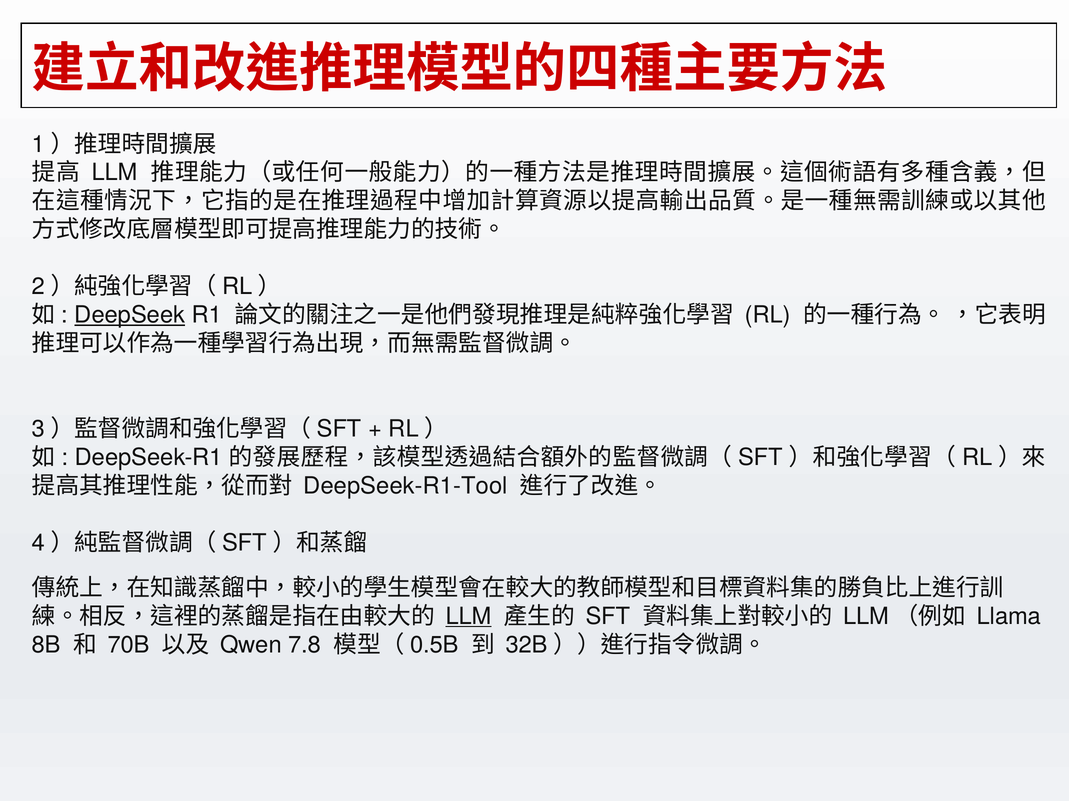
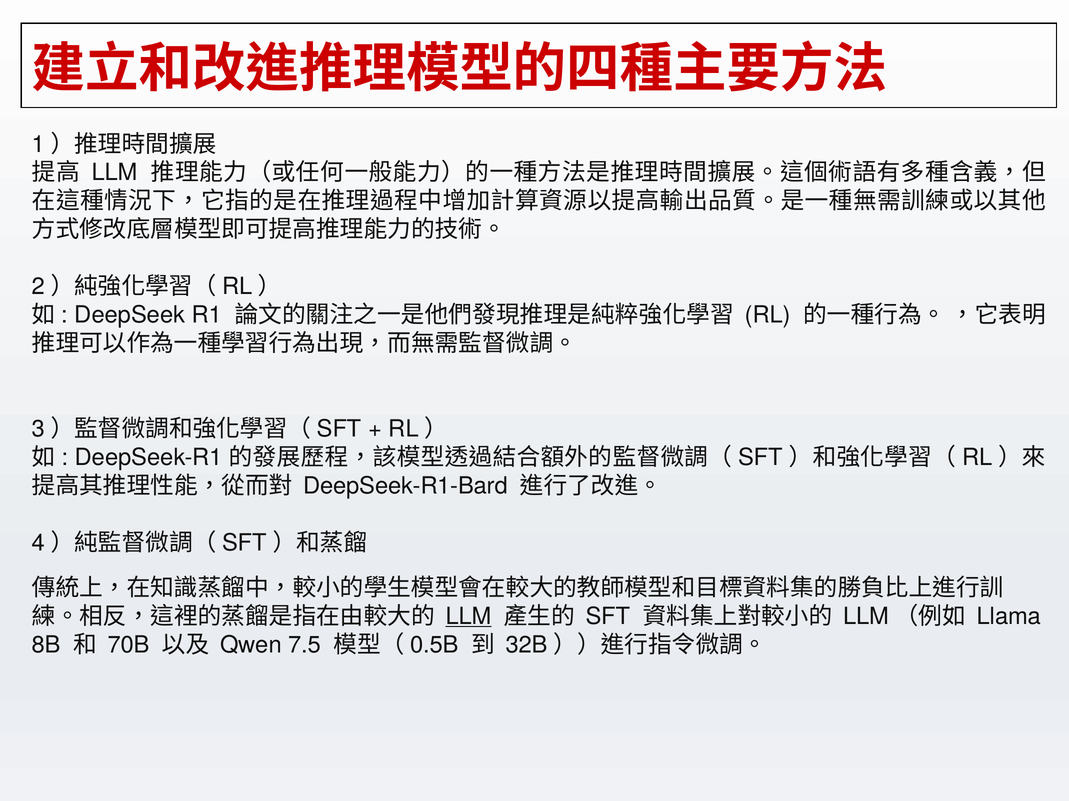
DeepSeek underline: present -> none
DeepSeek-R1-Tool: DeepSeek-R1-Tool -> DeepSeek-R1-Bard
7.8: 7.8 -> 7.5
